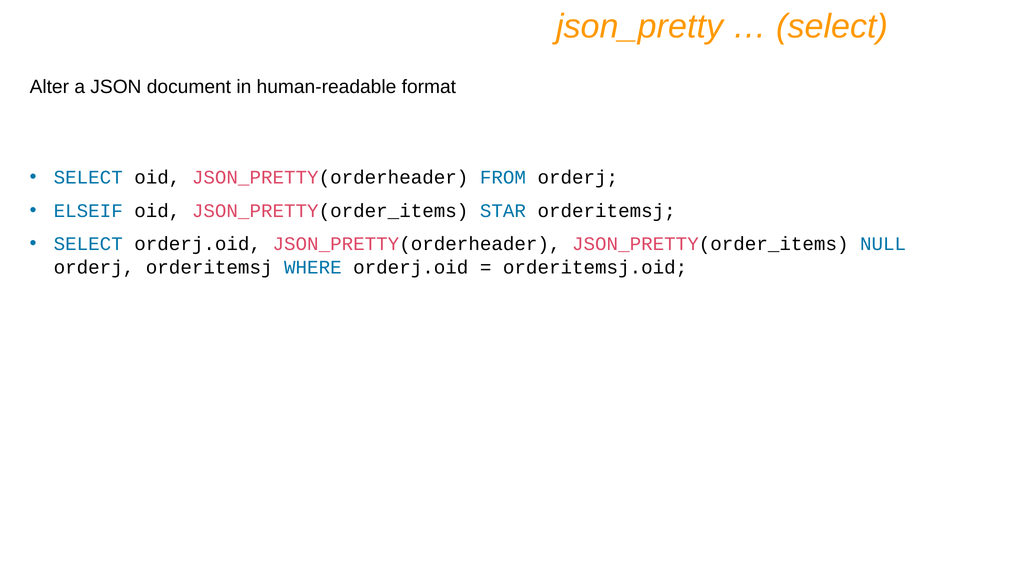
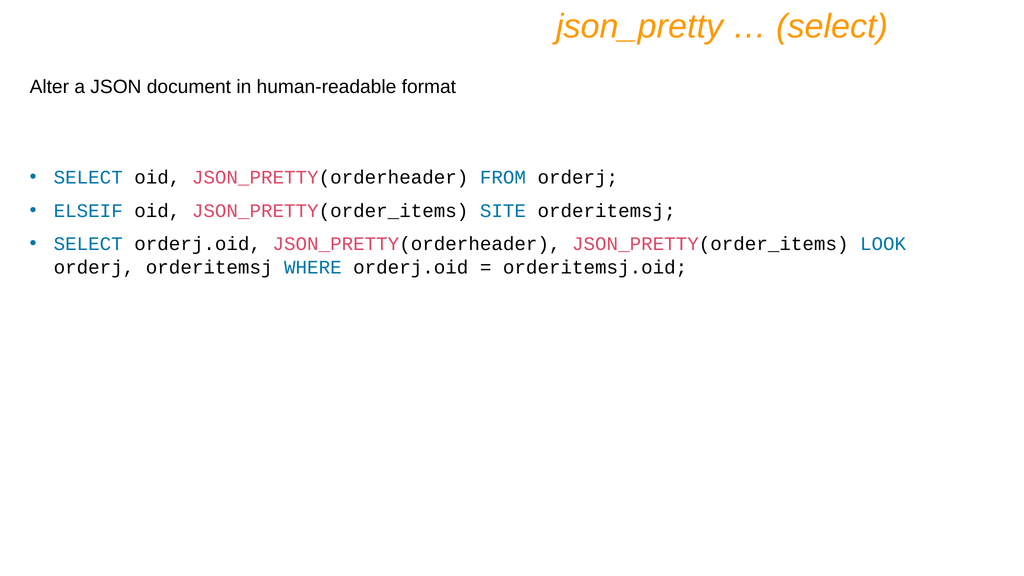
STAR: STAR -> SITE
NULL: NULL -> LOOK
